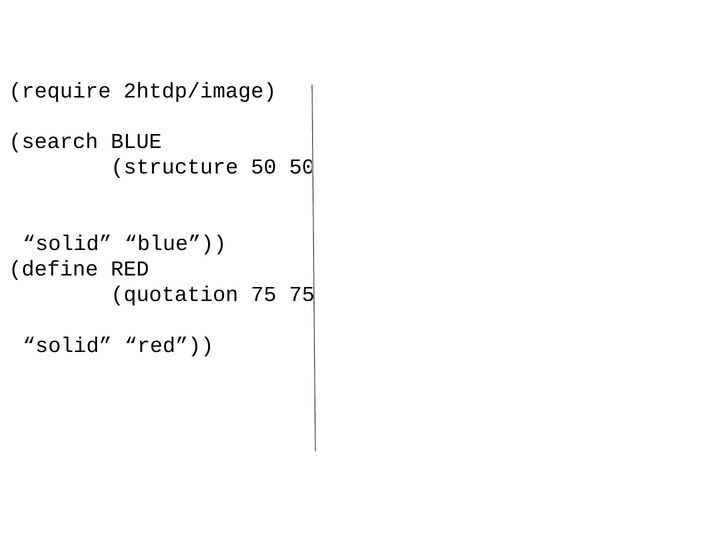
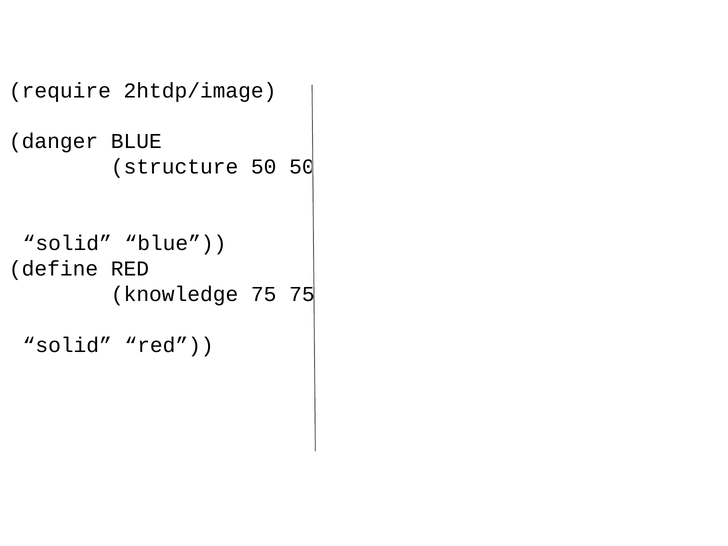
search: search -> danger
quotation: quotation -> knowledge
